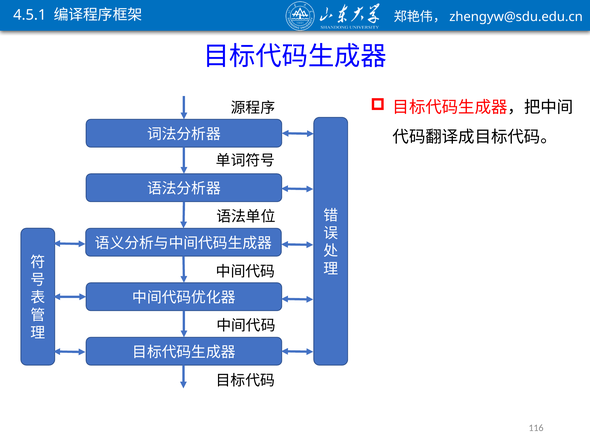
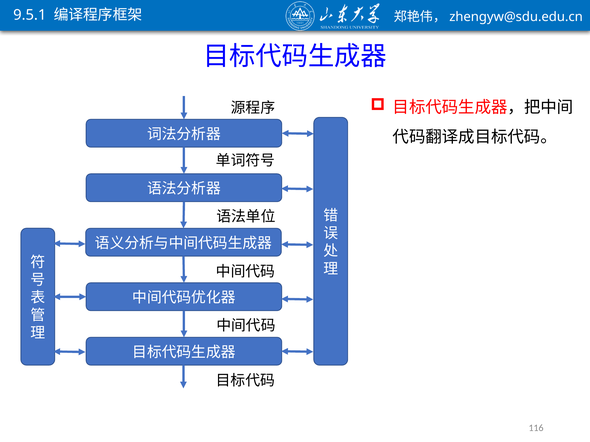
4.5.1: 4.5.1 -> 9.5.1
